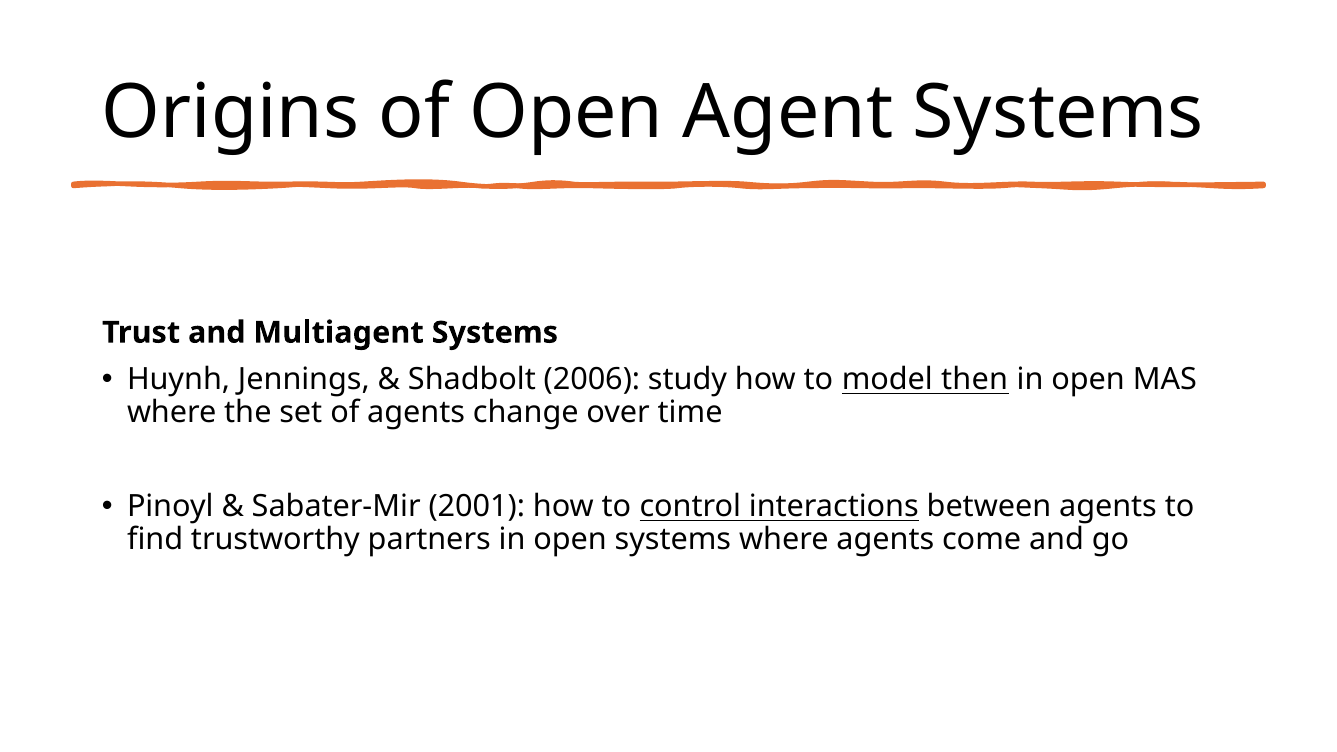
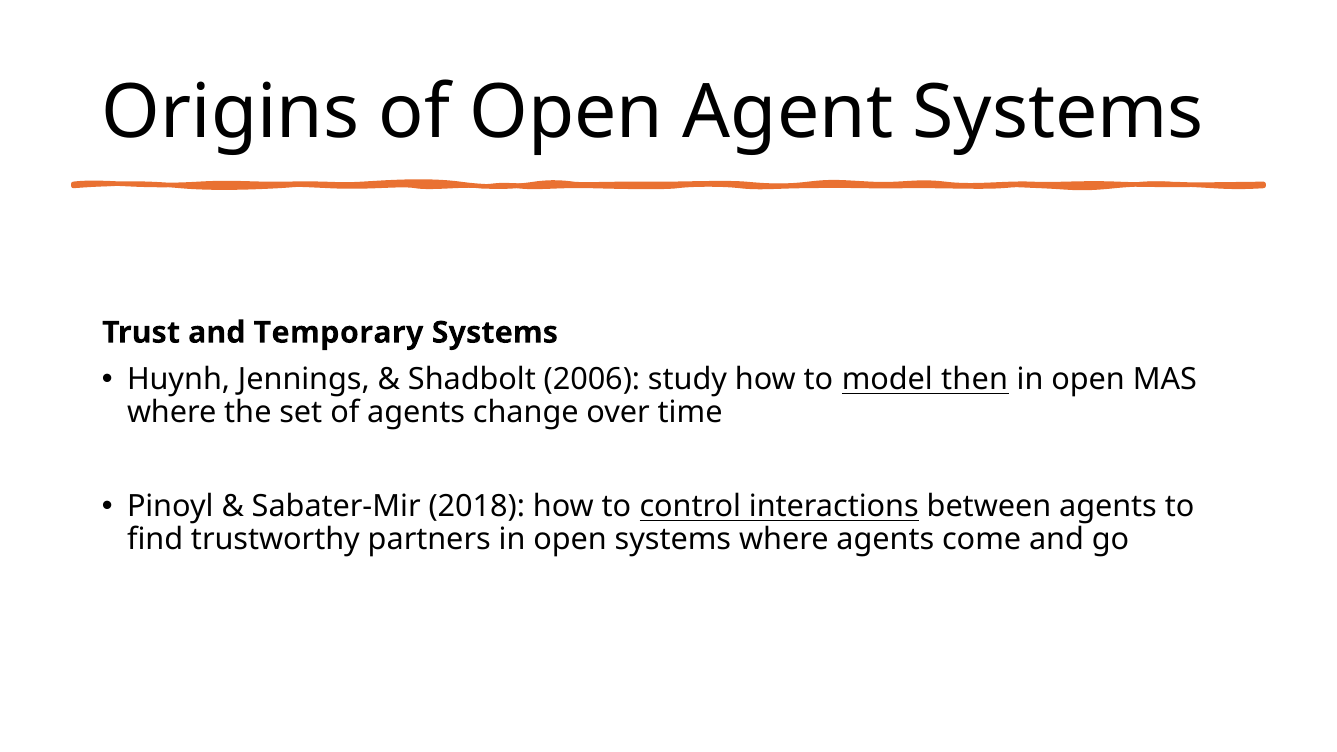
Multiagent: Multiagent -> Temporary
2001: 2001 -> 2018
